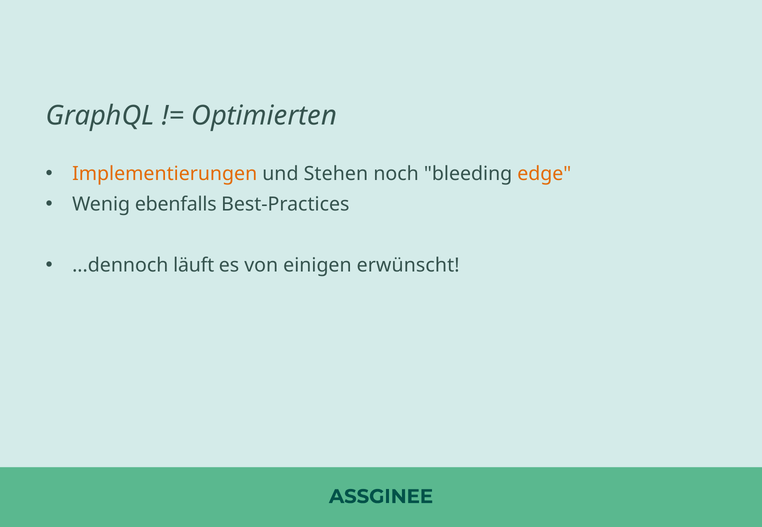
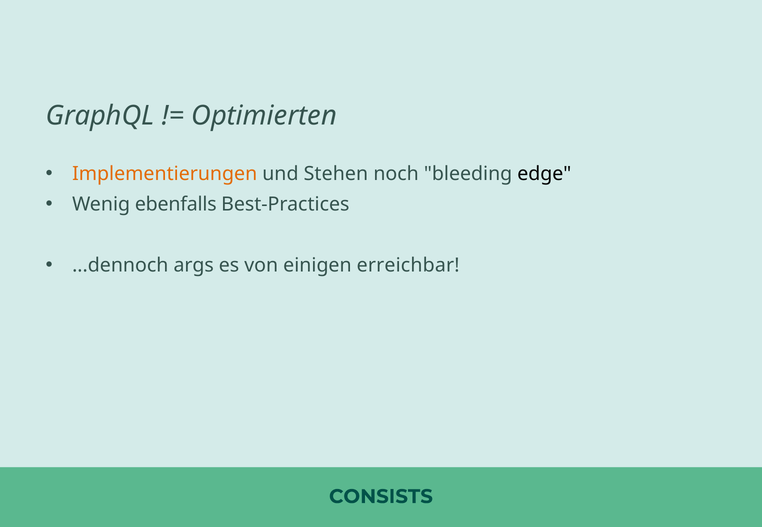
edge colour: orange -> black
läuft: läuft -> args
erwünscht: erwünscht -> erreichbar
ASSGINEE: ASSGINEE -> CONSISTS
